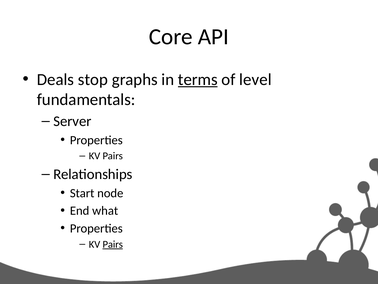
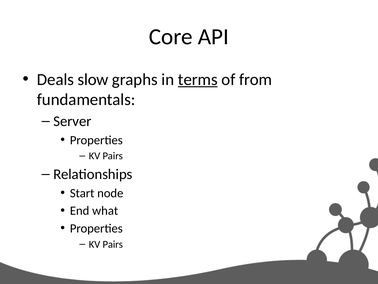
stop: stop -> slow
level: level -> from
Pairs at (113, 244) underline: present -> none
